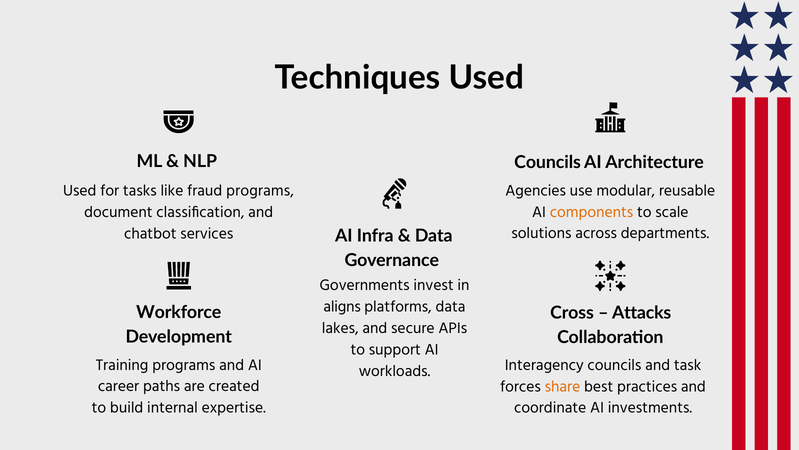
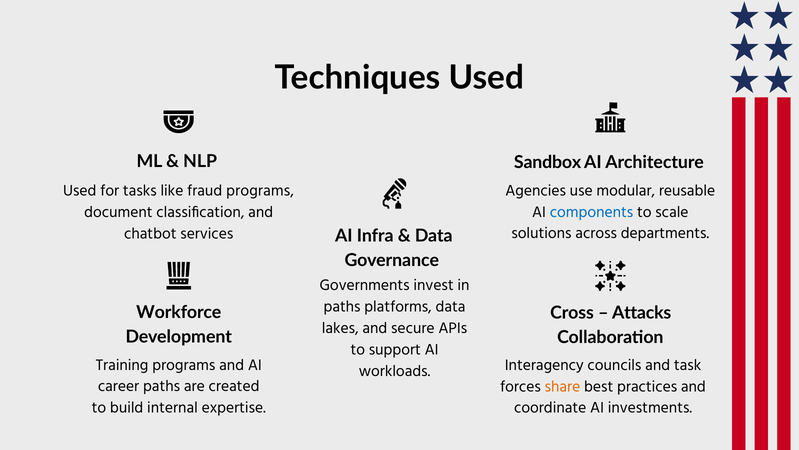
Councils at (548, 162): Councils -> Sandbox
components colour: orange -> blue
aligns at (342, 306): aligns -> paths
